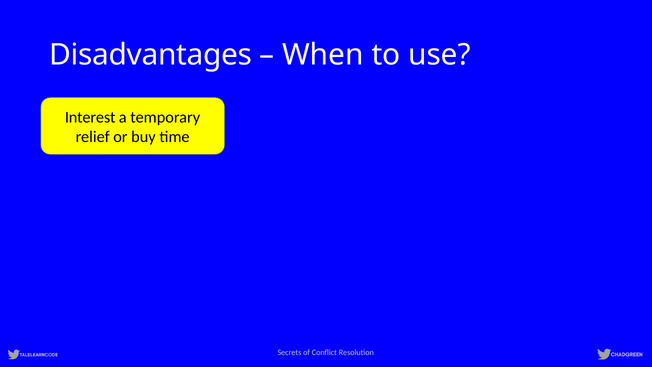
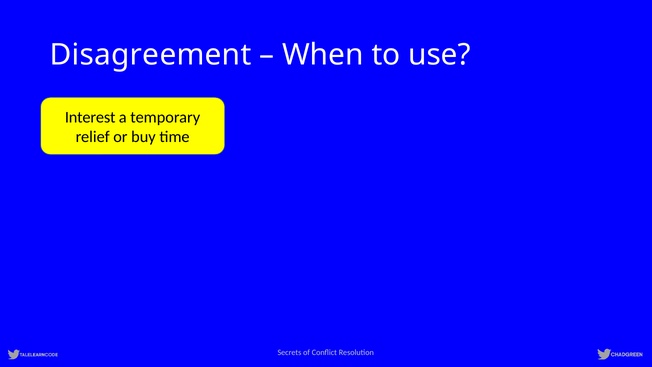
Disadvantages: Disadvantages -> Disagreement
